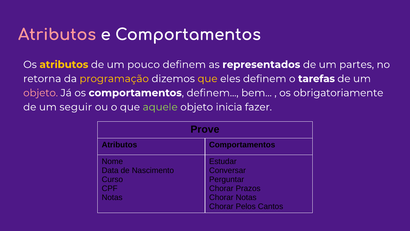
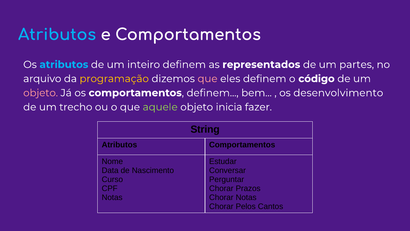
Atributos at (57, 35) colour: pink -> light blue
atributos at (64, 64) colour: yellow -> light blue
pouco: pouco -> inteiro
retorna: retorna -> arquivo
que at (208, 79) colour: yellow -> pink
tarefas: tarefas -> código
obrigatoriamente: obrigatoriamente -> desenvolvimento
seguir: seguir -> trecho
Prove: Prove -> String
